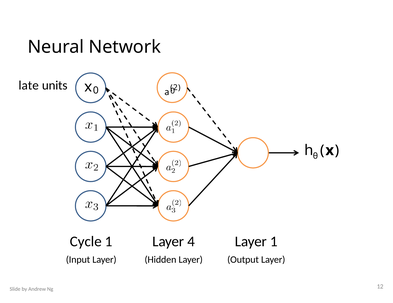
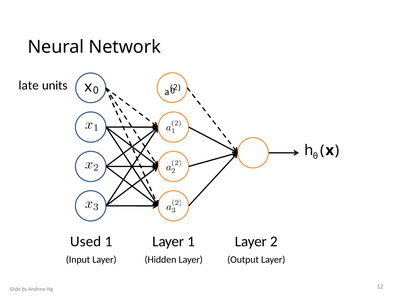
Cycle: Cycle -> Used
Layer 4: 4 -> 1
Layer 1: 1 -> 2
